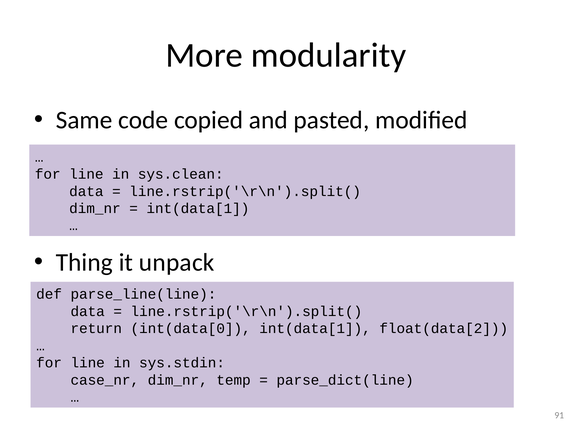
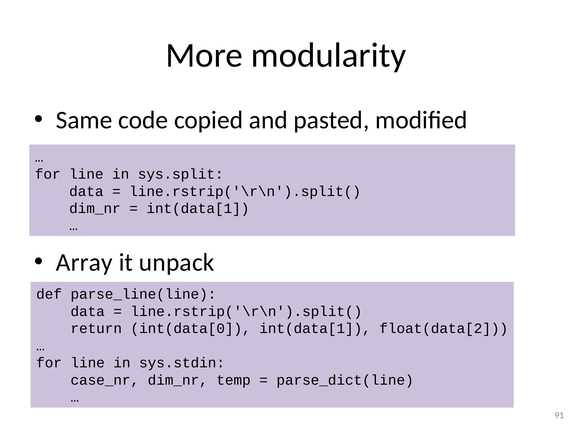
sys.clean: sys.clean -> sys.split
Thing: Thing -> Array
